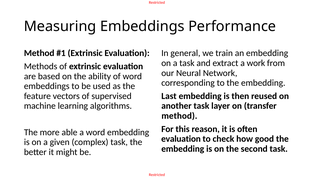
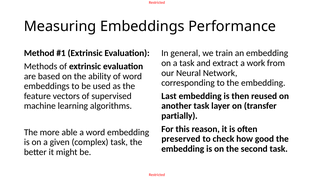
method at (179, 116): method -> partially
evaluation at (181, 139): evaluation -> preserved
